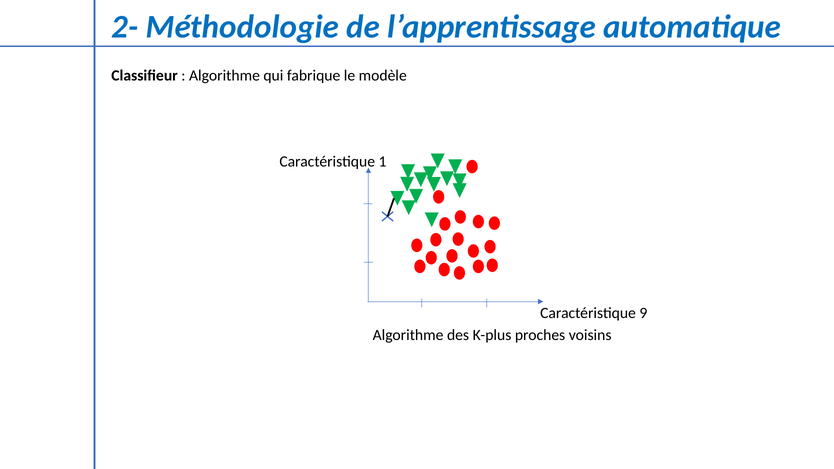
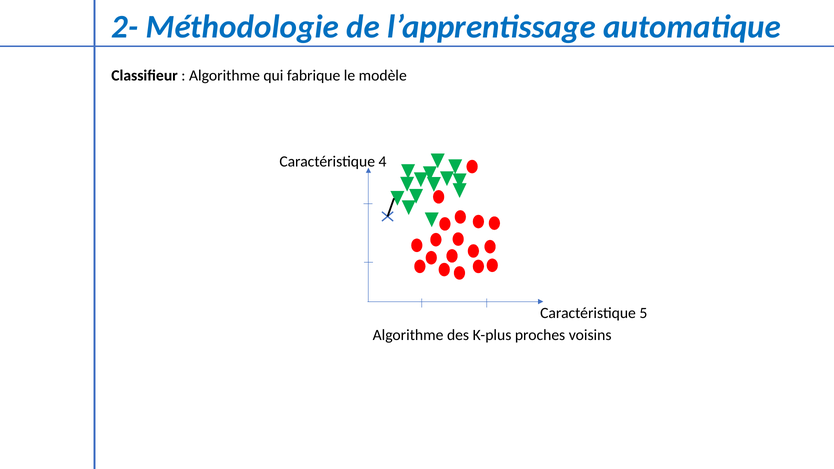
1: 1 -> 4
9: 9 -> 5
